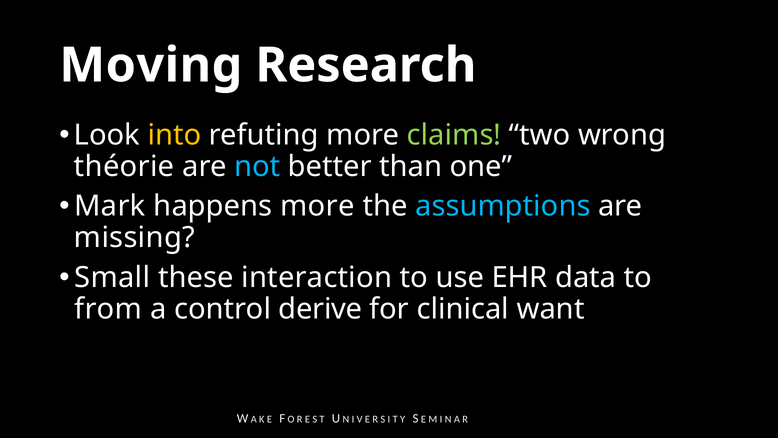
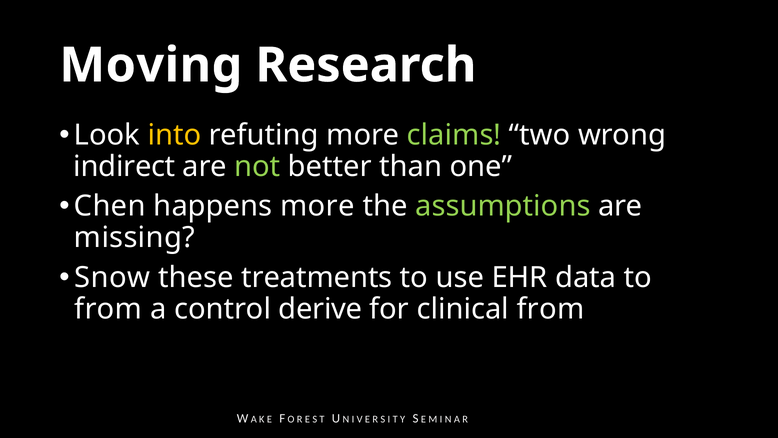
théorie: théorie -> indirect
not colour: light blue -> light green
Mark: Mark -> Chen
assumptions colour: light blue -> light green
Small: Small -> Snow
interaction: interaction -> treatments
clinical want: want -> from
